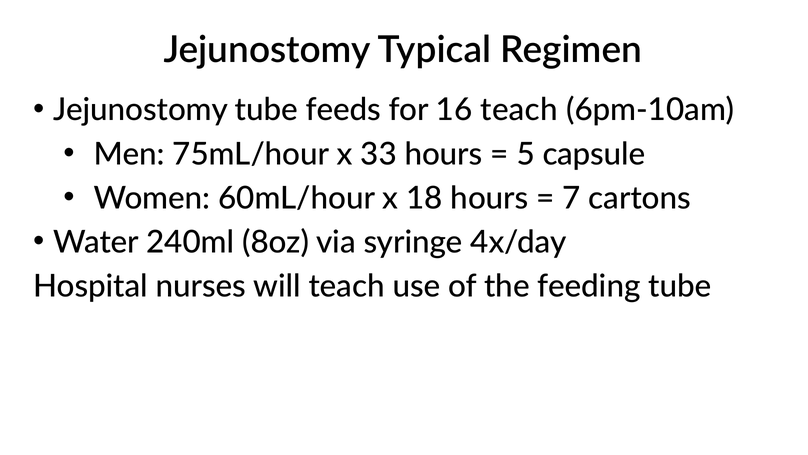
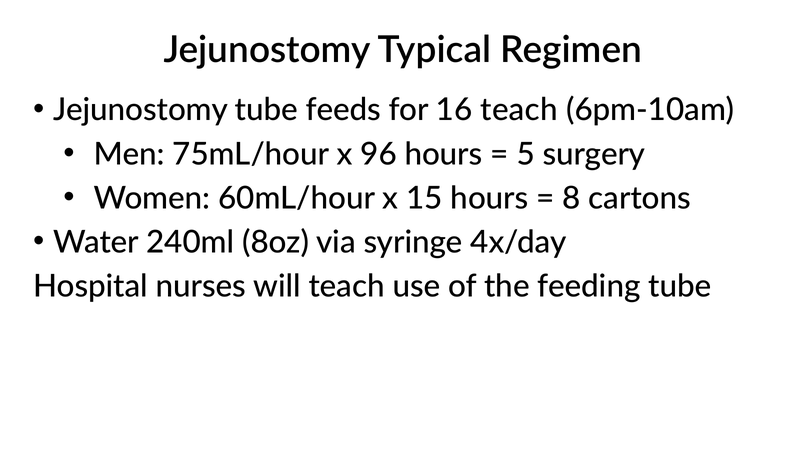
33: 33 -> 96
capsule: capsule -> surgery
18: 18 -> 15
7: 7 -> 8
